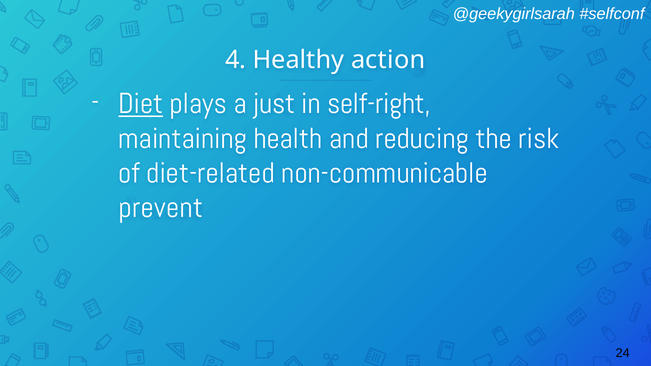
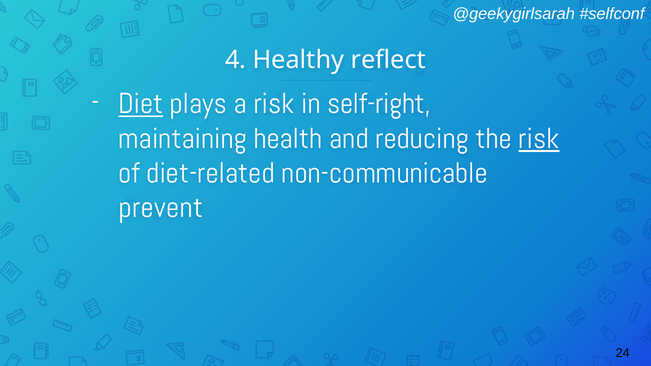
action: action -> reflect
a just: just -> risk
risk at (539, 139) underline: none -> present
